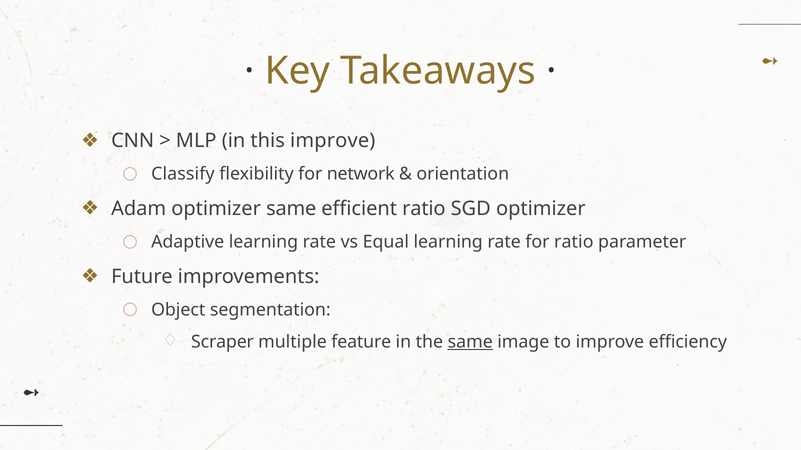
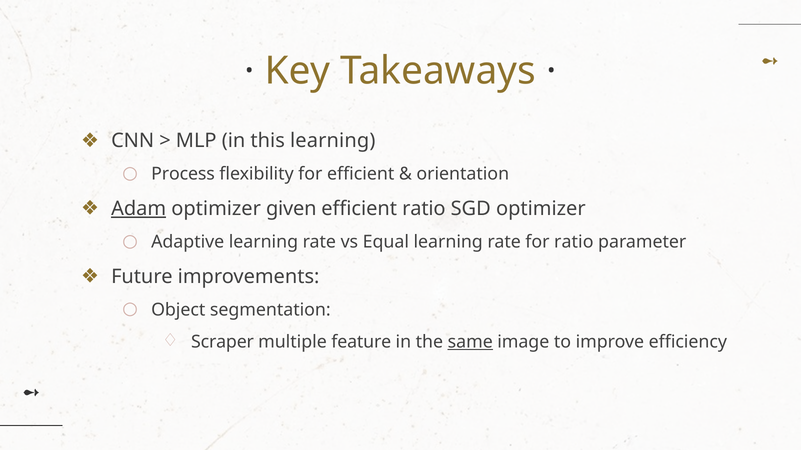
this improve: improve -> learning
Classify: Classify -> Process
for network: network -> efficient
Adam underline: none -> present
optimizer same: same -> given
